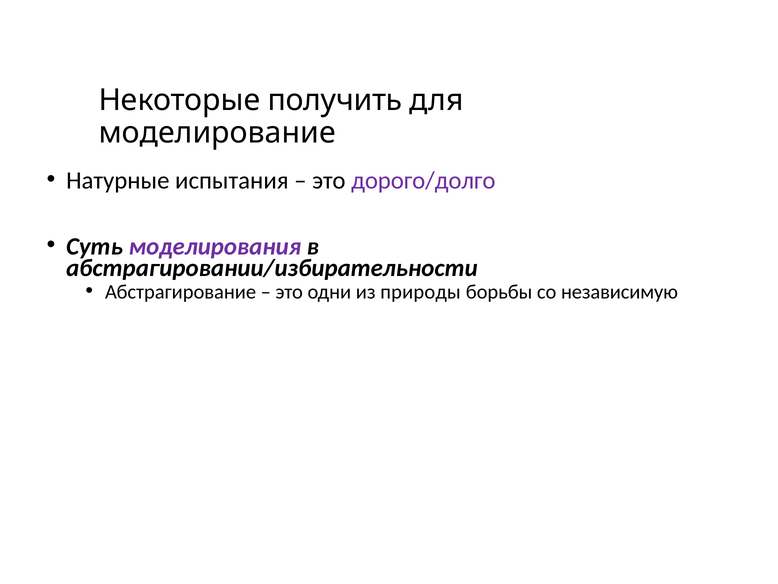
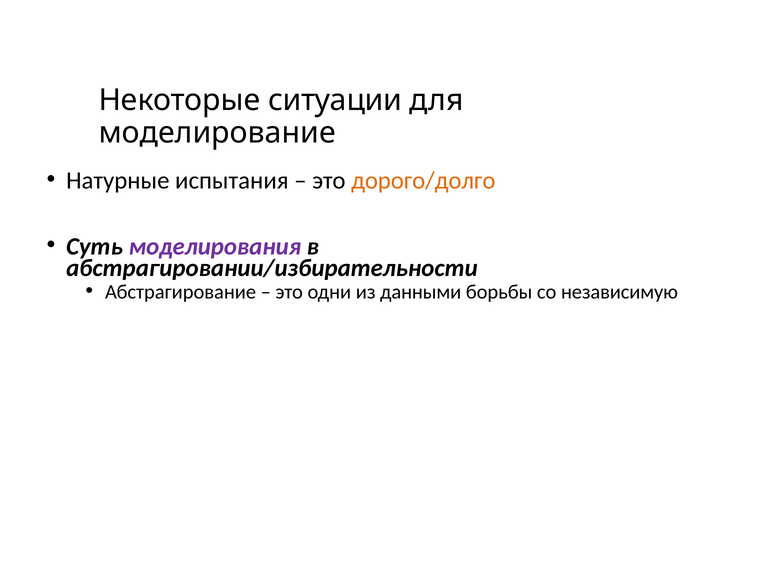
получить: получить -> ситуации
дорого/долго colour: purple -> orange
природы: природы -> данными
